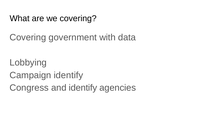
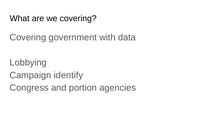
and identify: identify -> portion
